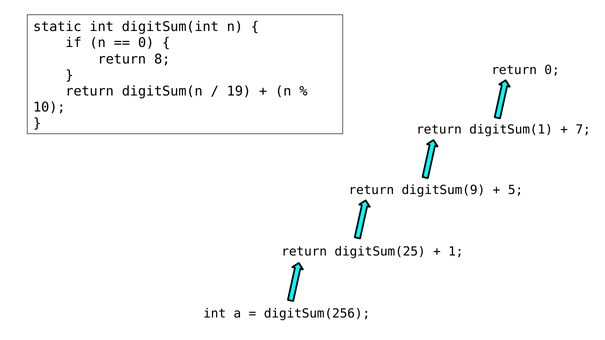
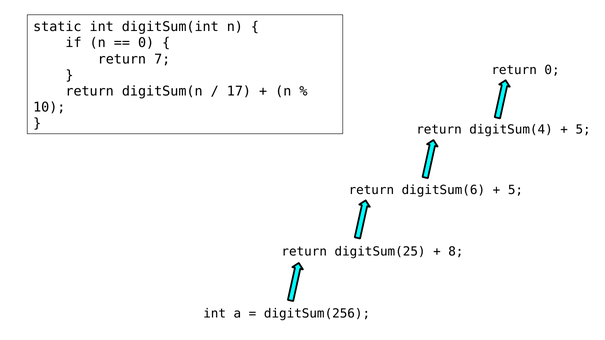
8: 8 -> 7
19: 19 -> 17
digitSum(1: digitSum(1 -> digitSum(4
7 at (583, 130): 7 -> 5
digitSum(9: digitSum(9 -> digitSum(6
1: 1 -> 8
